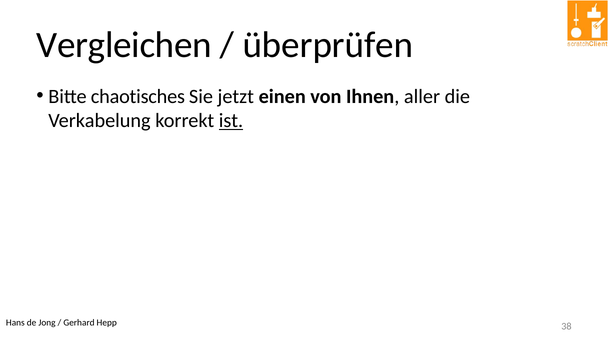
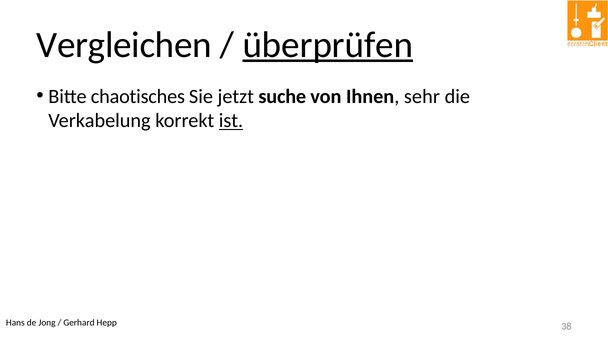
überprüfen underline: none -> present
einen: einen -> suche
aller: aller -> sehr
